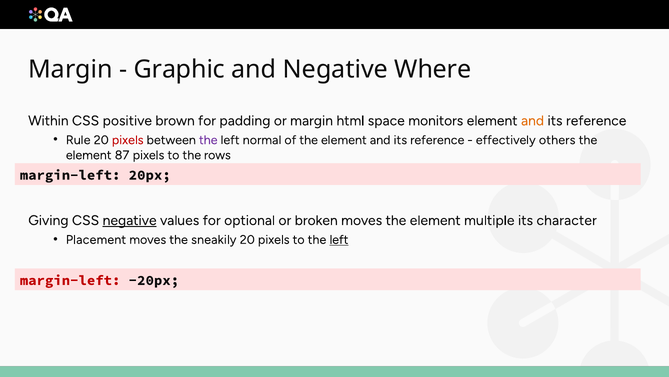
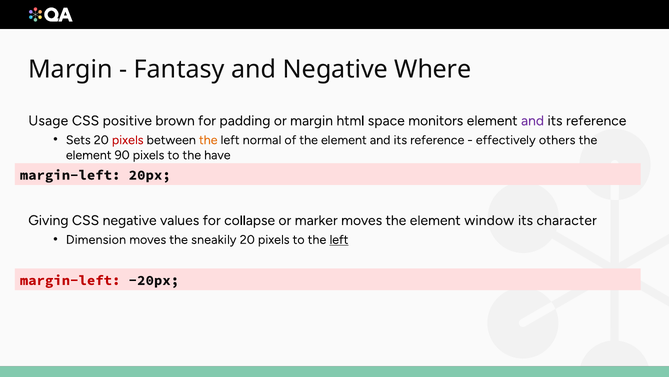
Graphic: Graphic -> Fantasy
Within: Within -> Usage
and at (533, 120) colour: orange -> purple
Rule: Rule -> Sets
the at (208, 140) colour: purple -> orange
87: 87 -> 90
rows: rows -> have
negative at (130, 220) underline: present -> none
optional: optional -> collapse
broken: broken -> marker
multiple: multiple -> window
Placement: Placement -> Dimension
